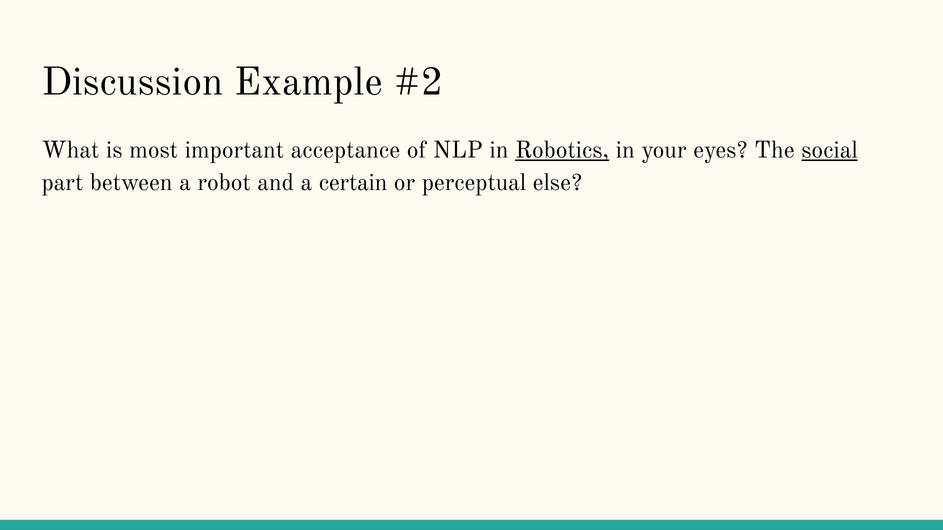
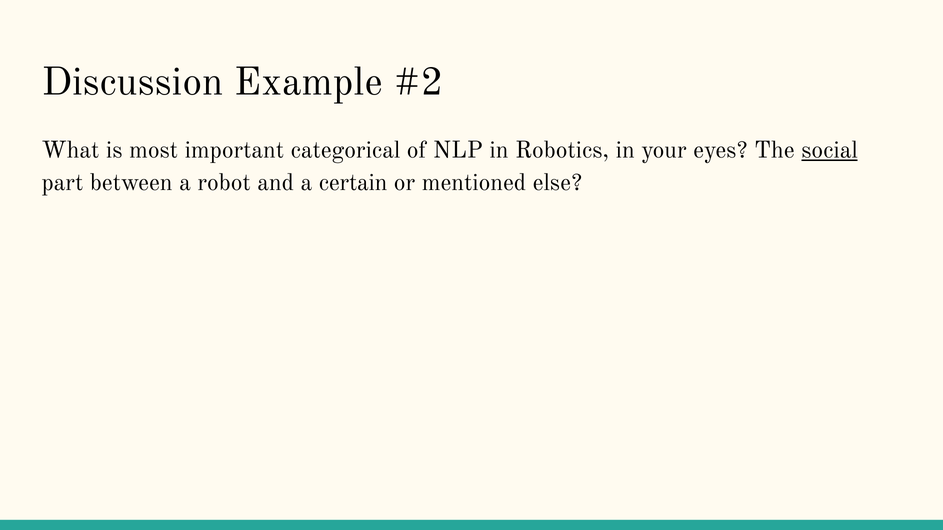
acceptance: acceptance -> categorical
Robotics underline: present -> none
perceptual: perceptual -> mentioned
